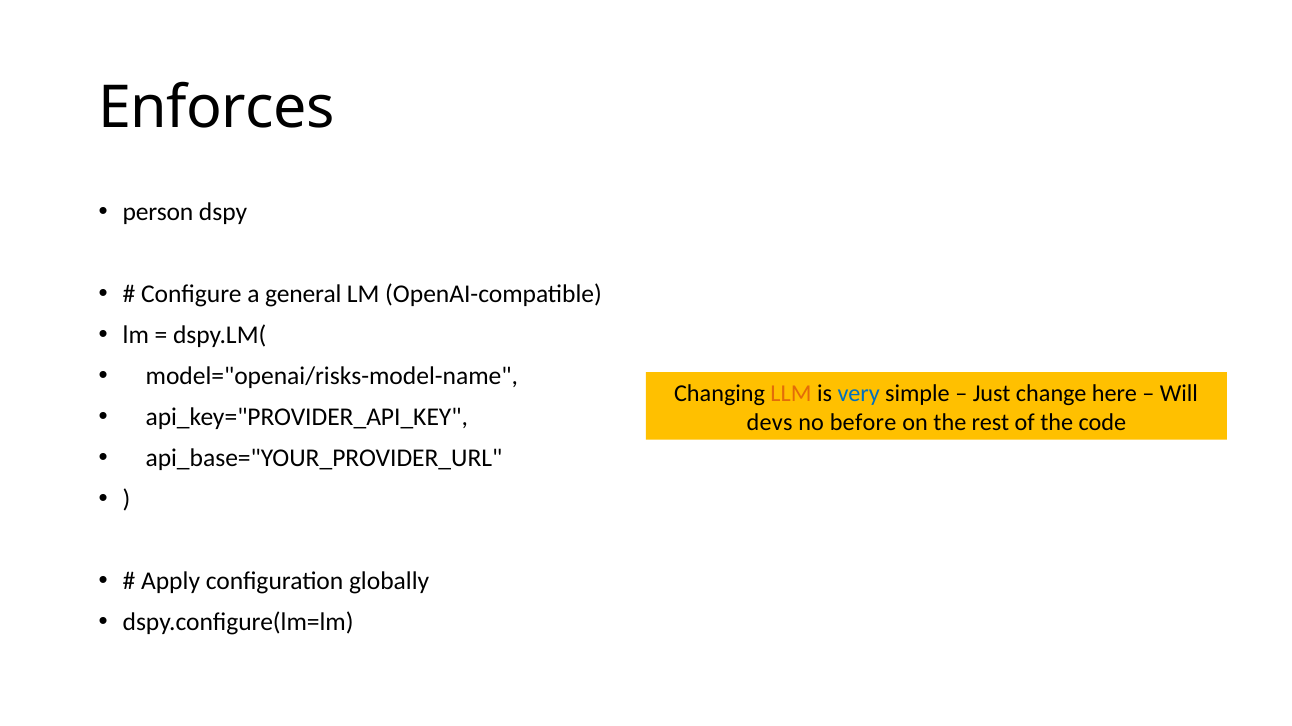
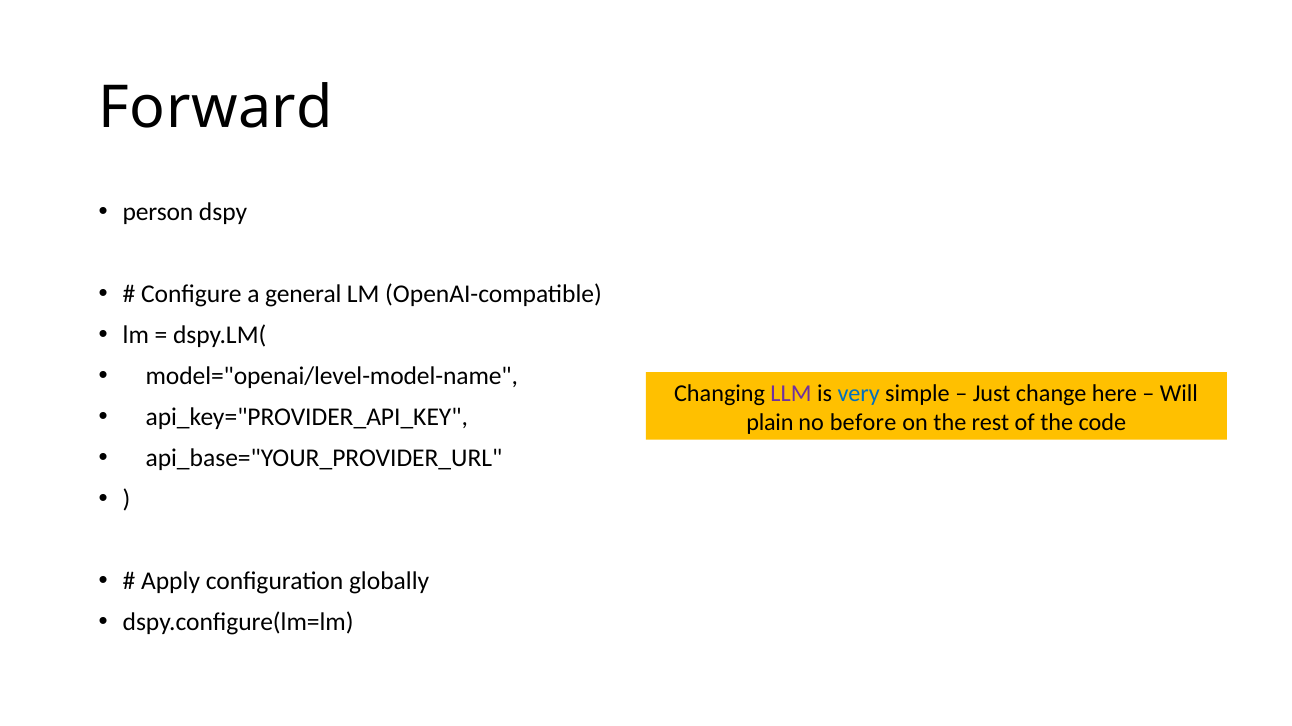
Enforces: Enforces -> Forward
model="openai/risks-model-name: model="openai/risks-model-name -> model="openai/level-model-name
LLM colour: orange -> purple
devs: devs -> plain
